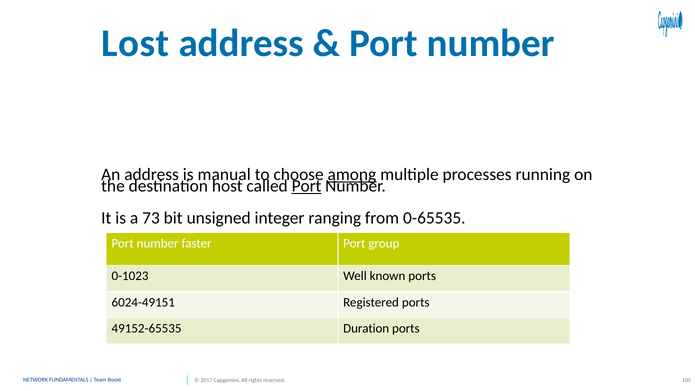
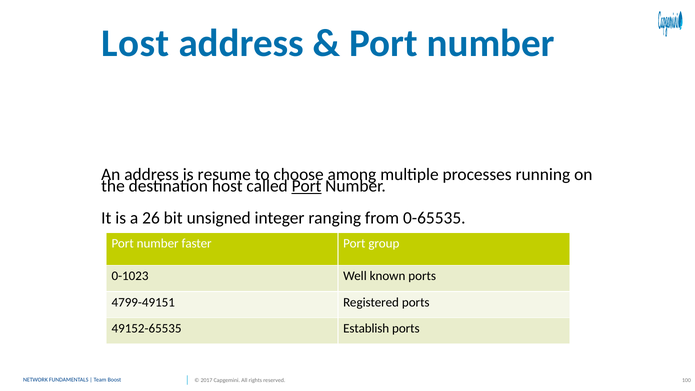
manual: manual -> resume
among underline: present -> none
73: 73 -> 26
6024-49151: 6024-49151 -> 4799-49151
Duration: Duration -> Establish
